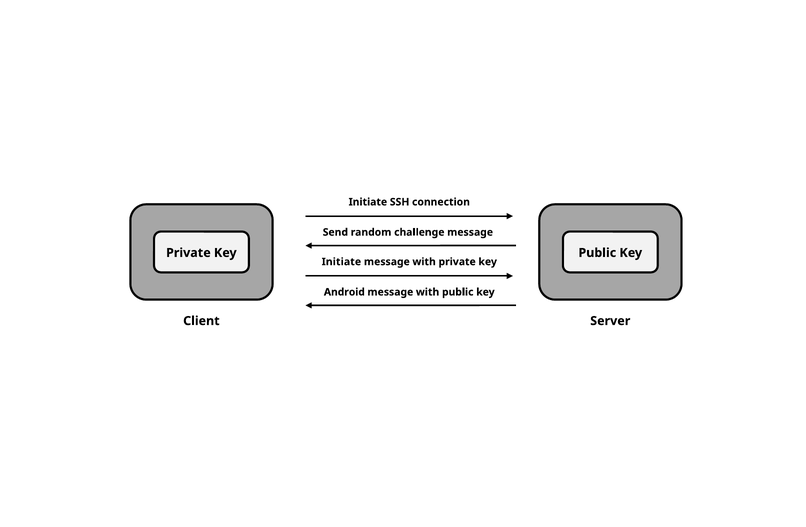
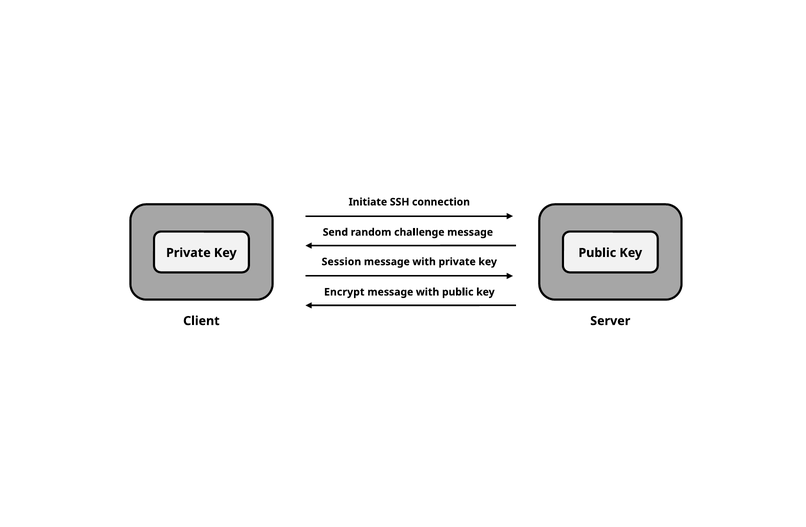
Initiate at (341, 262): Initiate -> Session
Android: Android -> Encrypt
